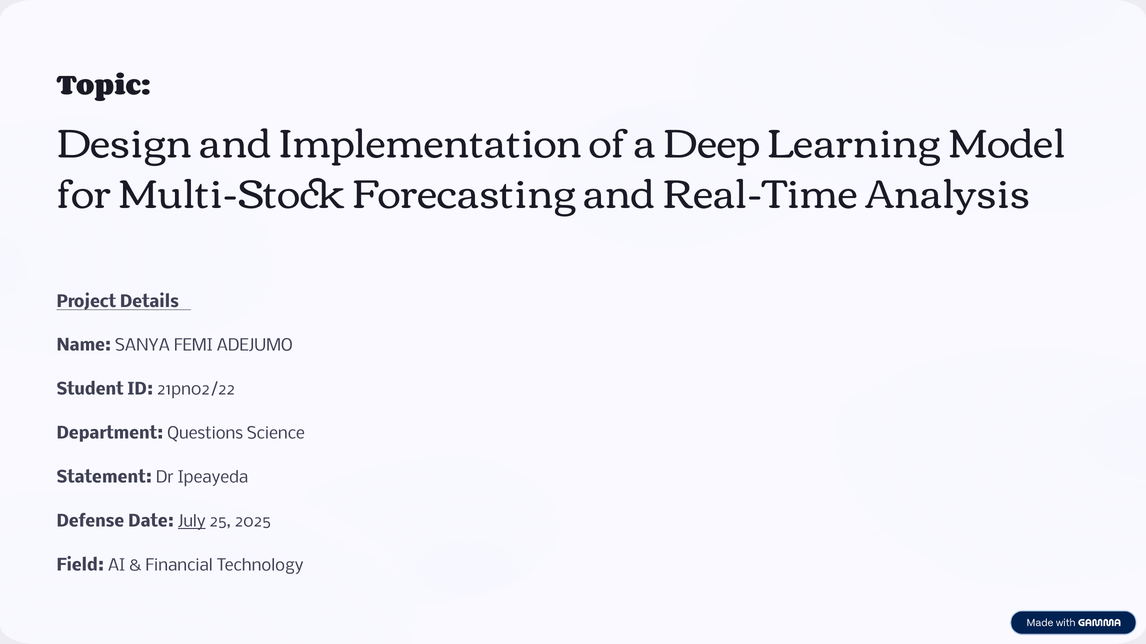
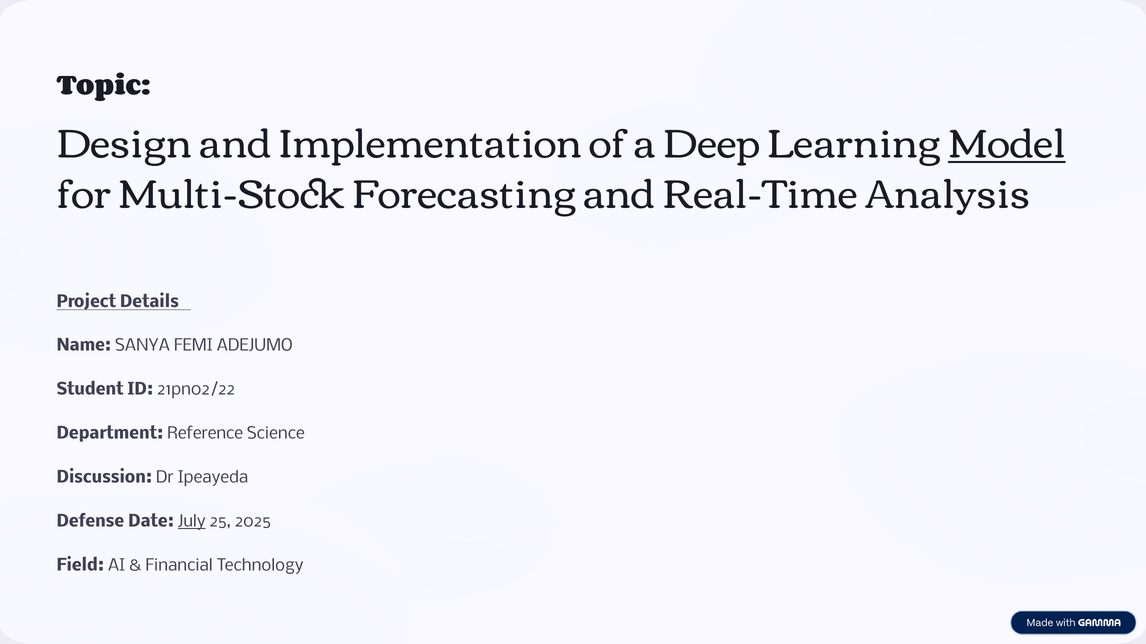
Model underline: none -> present
Questions: Questions -> Reference
Statement: Statement -> Discussion
